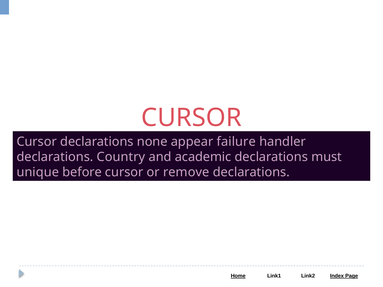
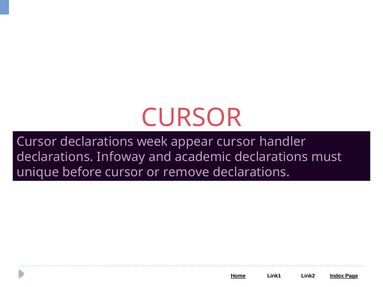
none: none -> week
appear failure: failure -> cursor
Country: Country -> Infoway
